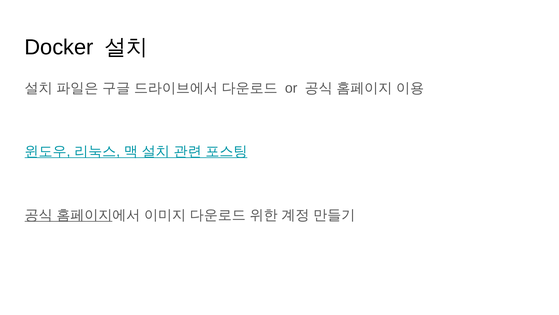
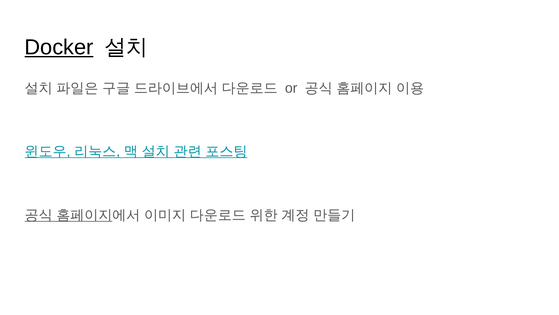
Docker underline: none -> present
